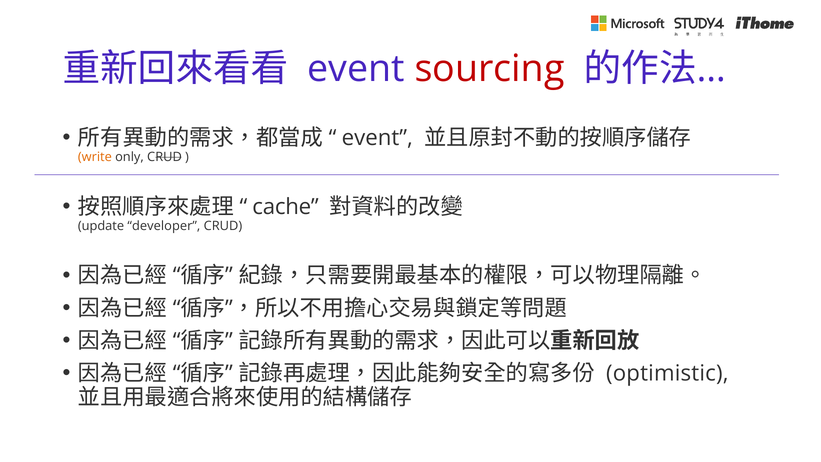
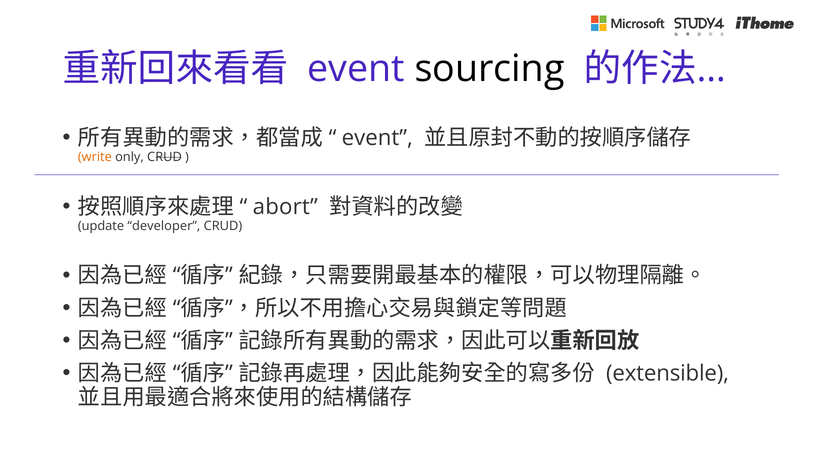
sourcing colour: red -> black
cache: cache -> abort
optimistic: optimistic -> extensible
